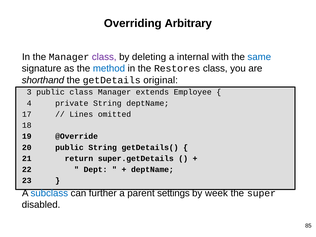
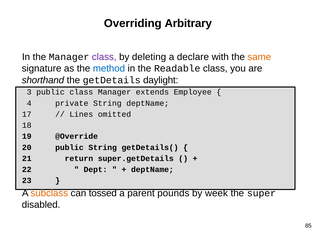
internal: internal -> declare
same colour: blue -> orange
Restores: Restores -> Readable
original: original -> daylight
subclass colour: blue -> orange
further: further -> tossed
settings: settings -> pounds
